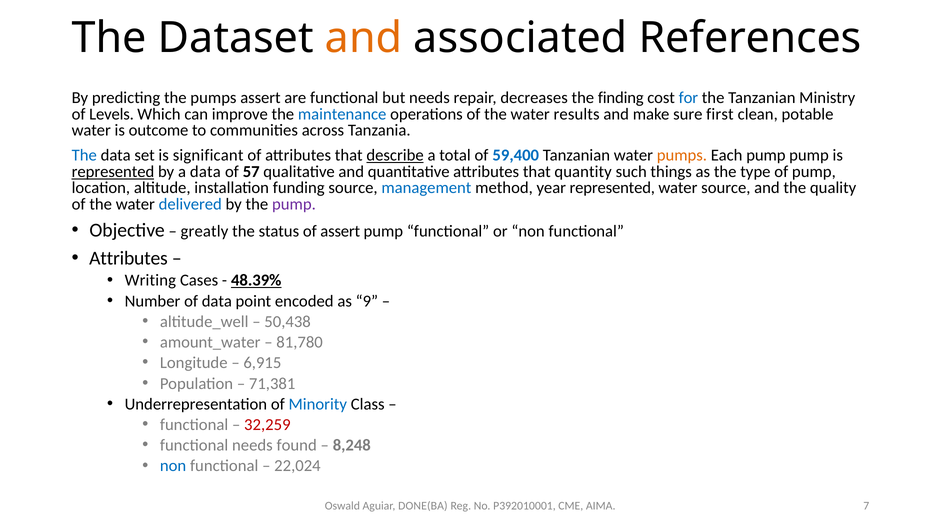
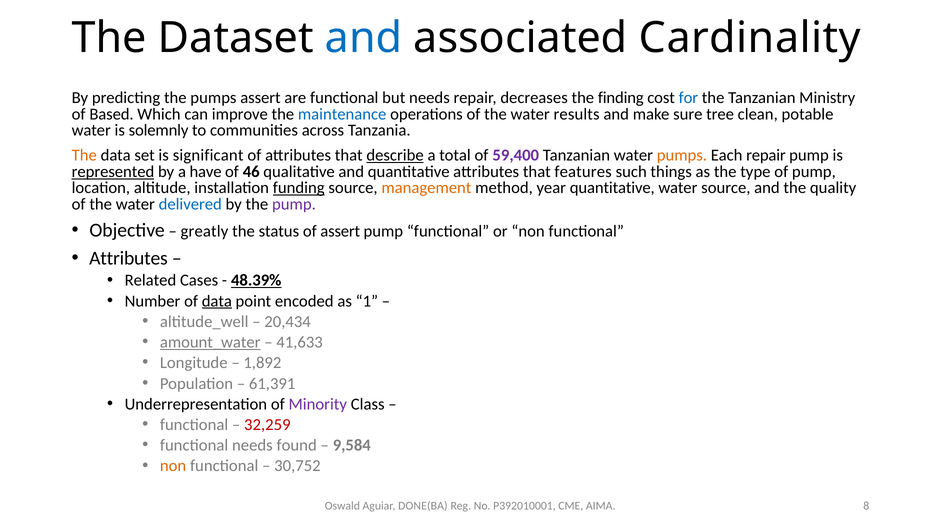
and at (364, 38) colour: orange -> blue
References: References -> Cardinality
Levels: Levels -> Based
first: first -> tree
outcome: outcome -> solemnly
The at (84, 155) colour: blue -> orange
59,400 colour: blue -> purple
Each pump: pump -> repair
a data: data -> have
57: 57 -> 46
quantity: quantity -> features
funding underline: none -> present
management colour: blue -> orange
year represented: represented -> quantitative
Writing: Writing -> Related
data at (217, 301) underline: none -> present
9: 9 -> 1
50,438: 50,438 -> 20,434
amount_water underline: none -> present
81,780: 81,780 -> 41,633
6,915: 6,915 -> 1,892
71,381: 71,381 -> 61,391
Minority colour: blue -> purple
8,248: 8,248 -> 9,584
non at (173, 465) colour: blue -> orange
22,024: 22,024 -> 30,752
7: 7 -> 8
